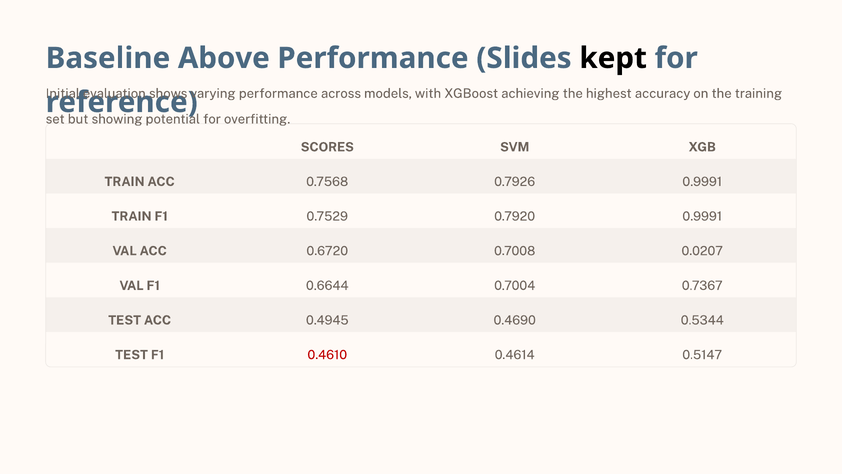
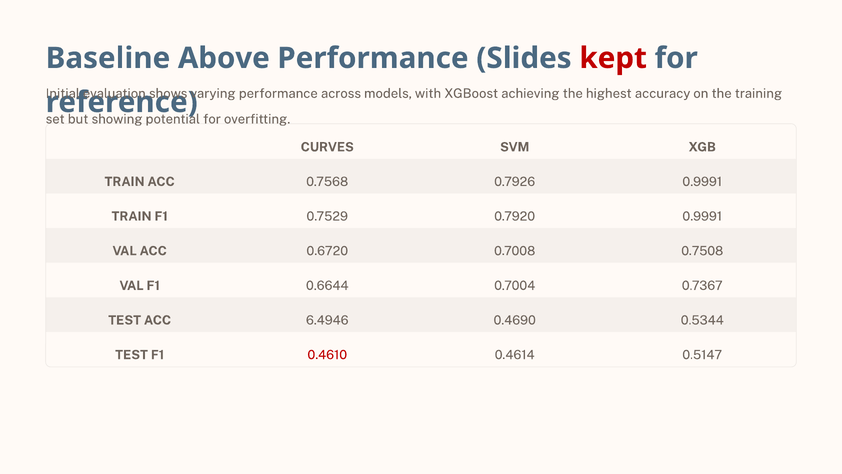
kept colour: black -> red
SCORES: SCORES -> CURVES
0.0207: 0.0207 -> 0.7508
0.4945: 0.4945 -> 6.4946
